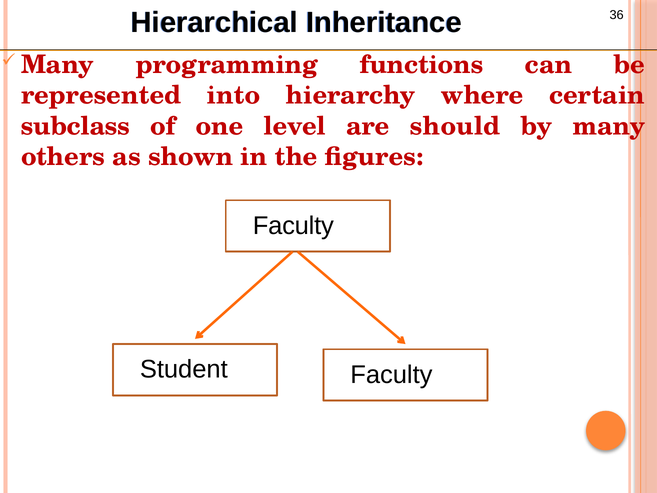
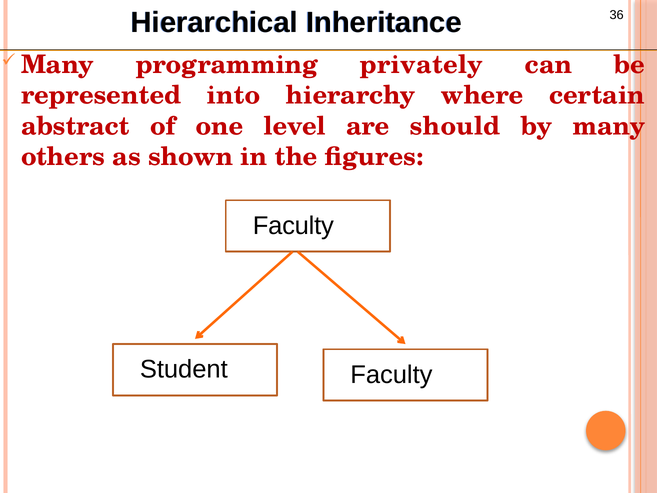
functions: functions -> privately
subclass: subclass -> abstract
